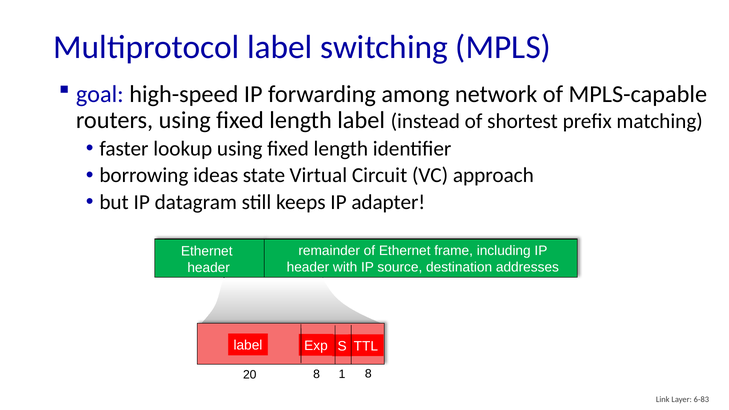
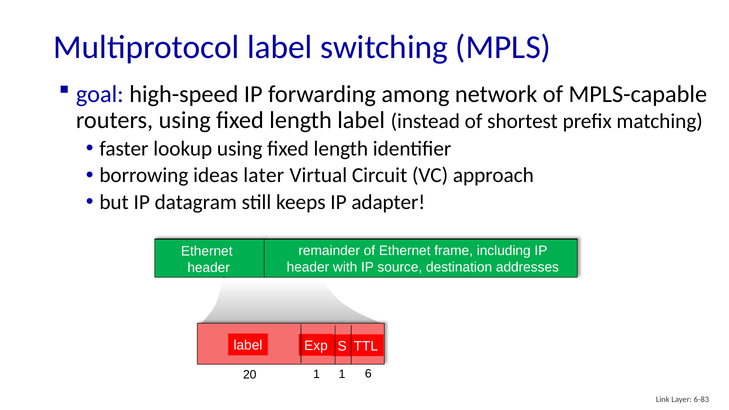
state: state -> later
20 8: 8 -> 1
1 8: 8 -> 6
